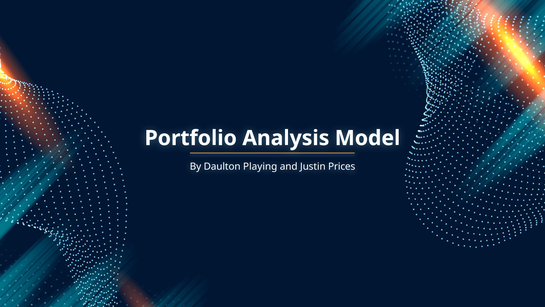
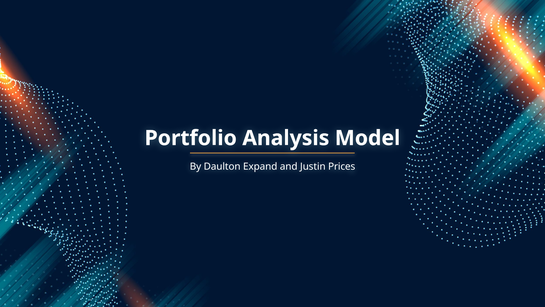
Playing: Playing -> Expand
